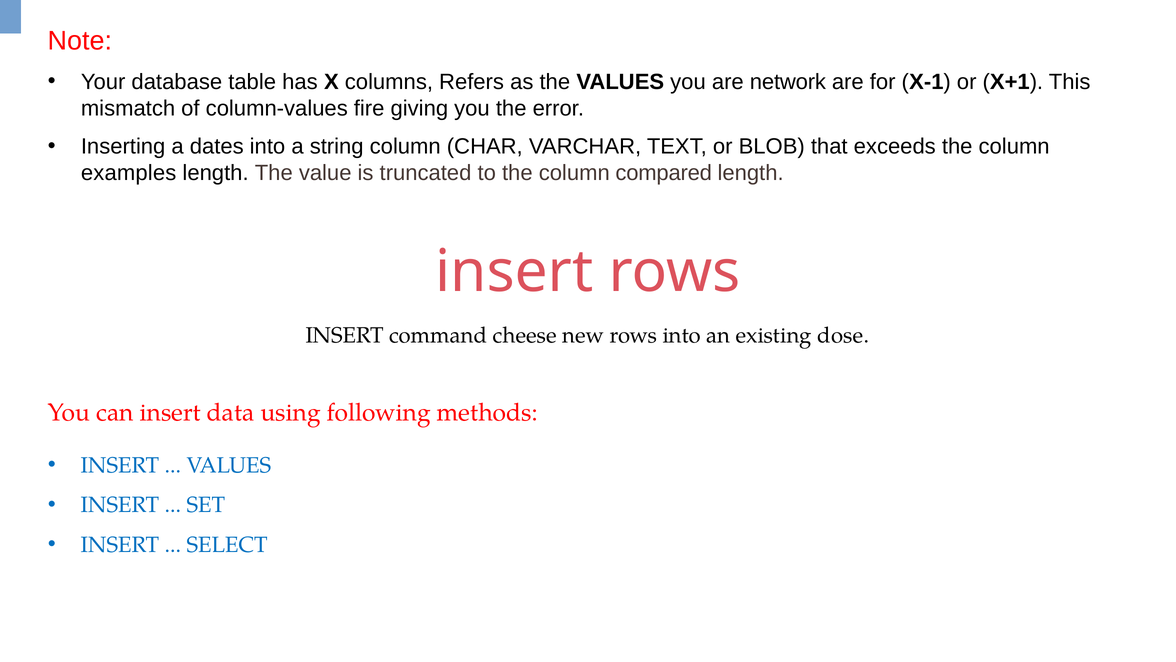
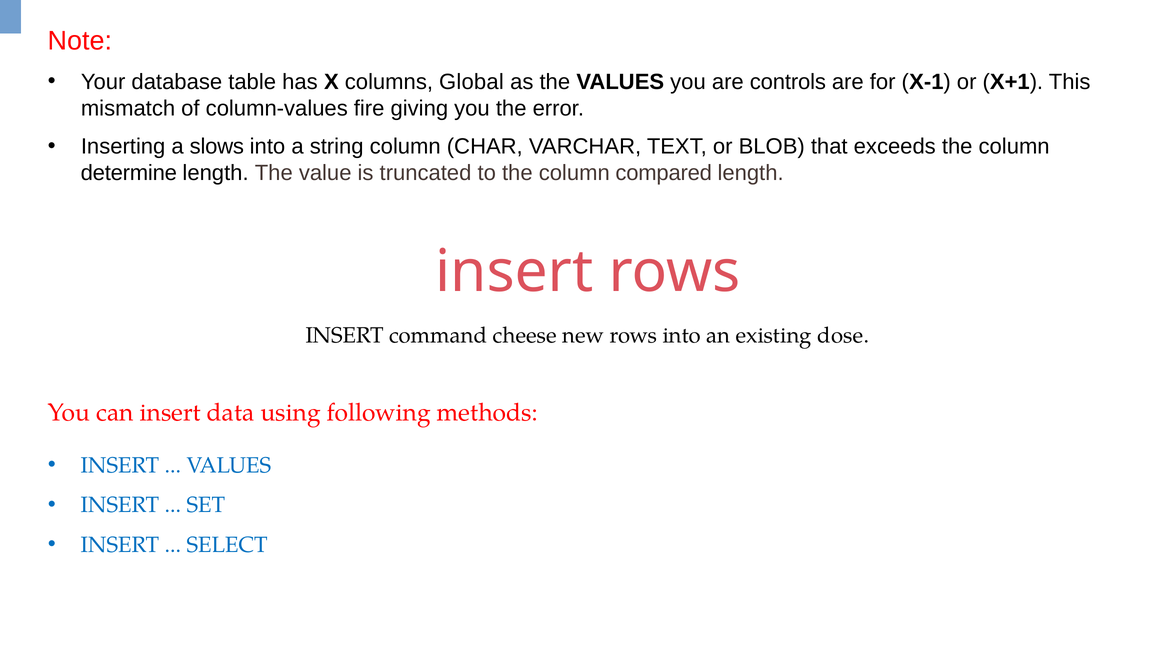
Refers: Refers -> Global
network: network -> controls
dates: dates -> slows
examples: examples -> determine
